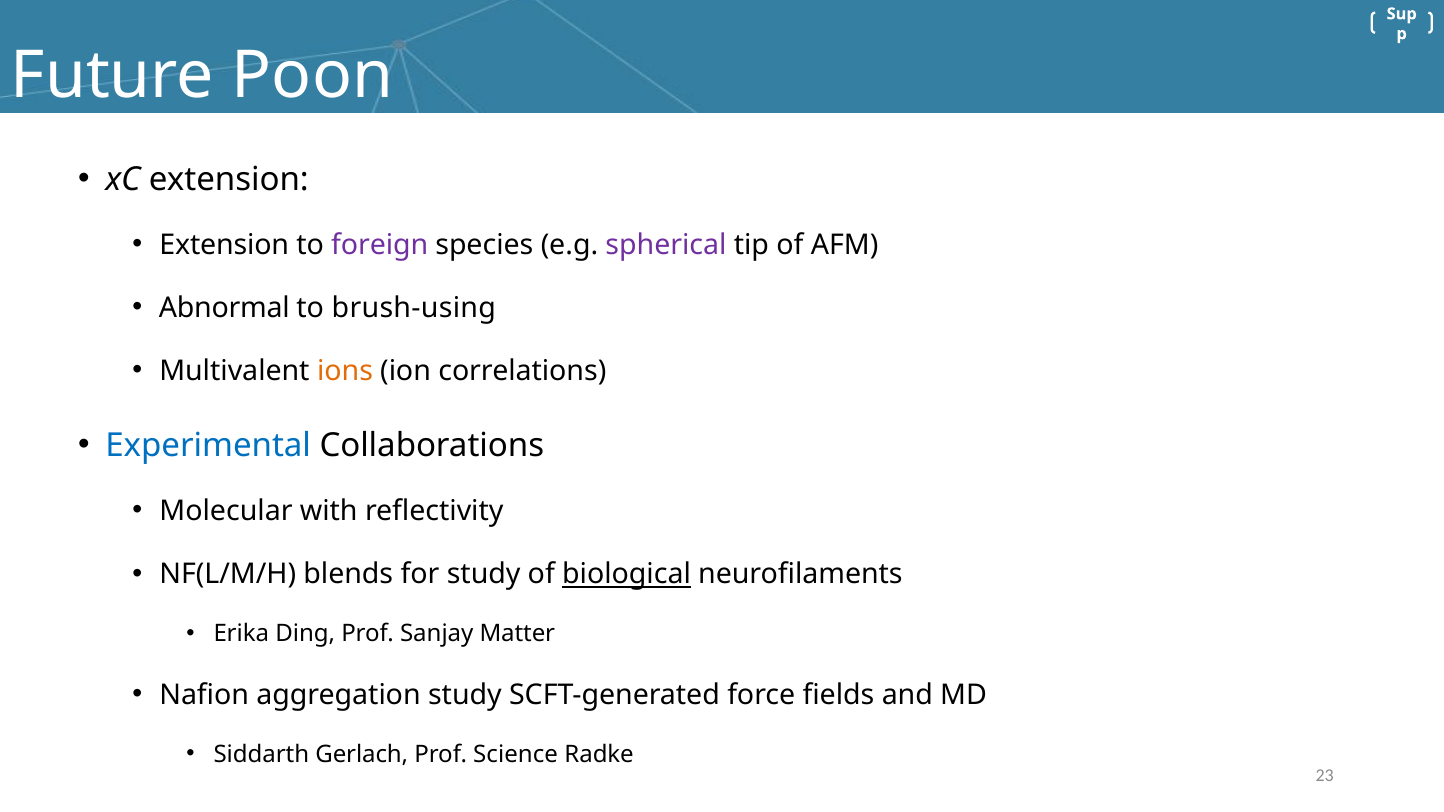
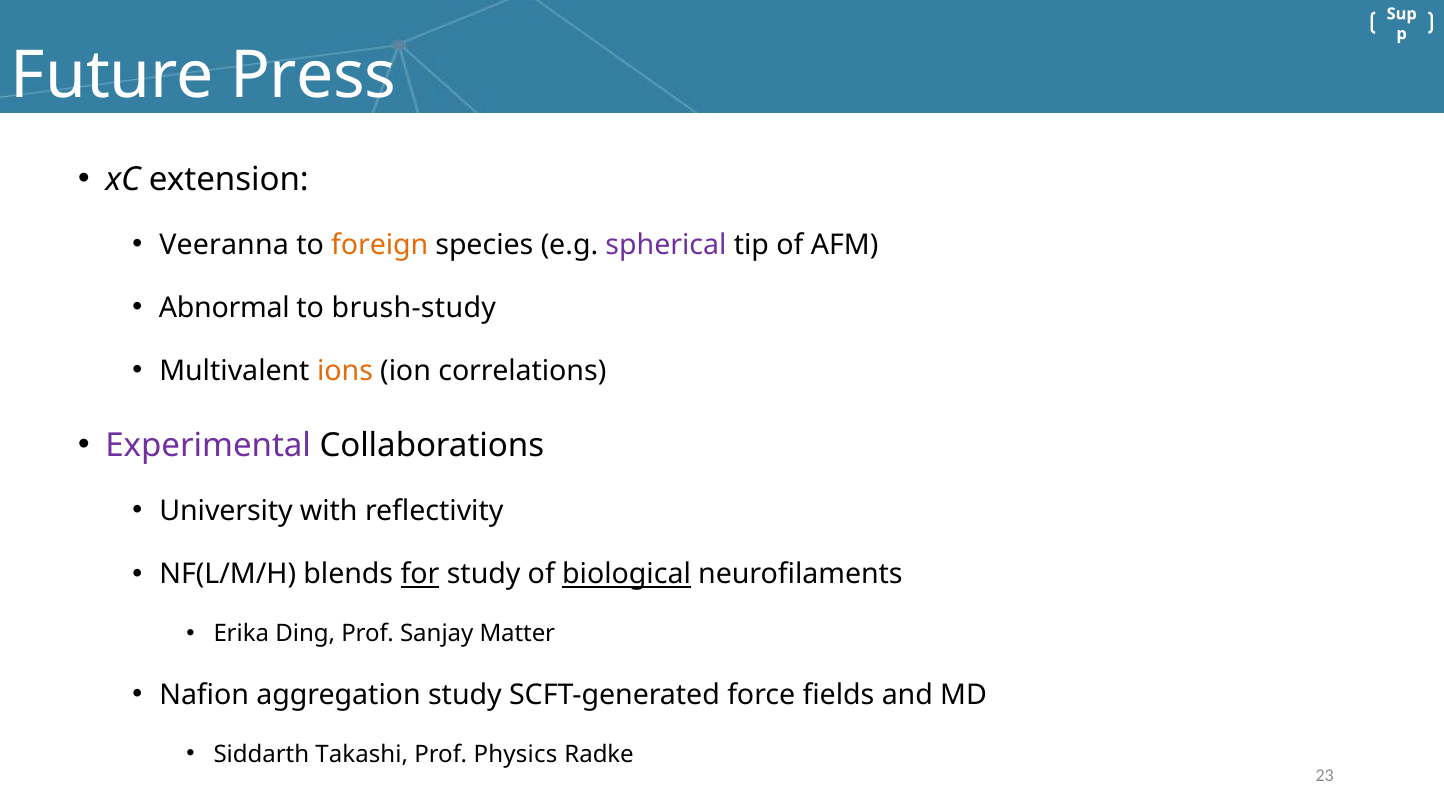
Poon: Poon -> Press
Extension at (224, 245): Extension -> Veeranna
foreign colour: purple -> orange
brush-using: brush-using -> brush-study
Experimental colour: blue -> purple
Molecular: Molecular -> University
for underline: none -> present
Gerlach: Gerlach -> Takashi
Science: Science -> Physics
